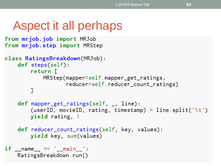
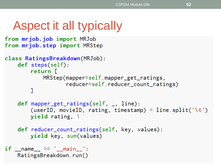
perhaps: perhaps -> typically
